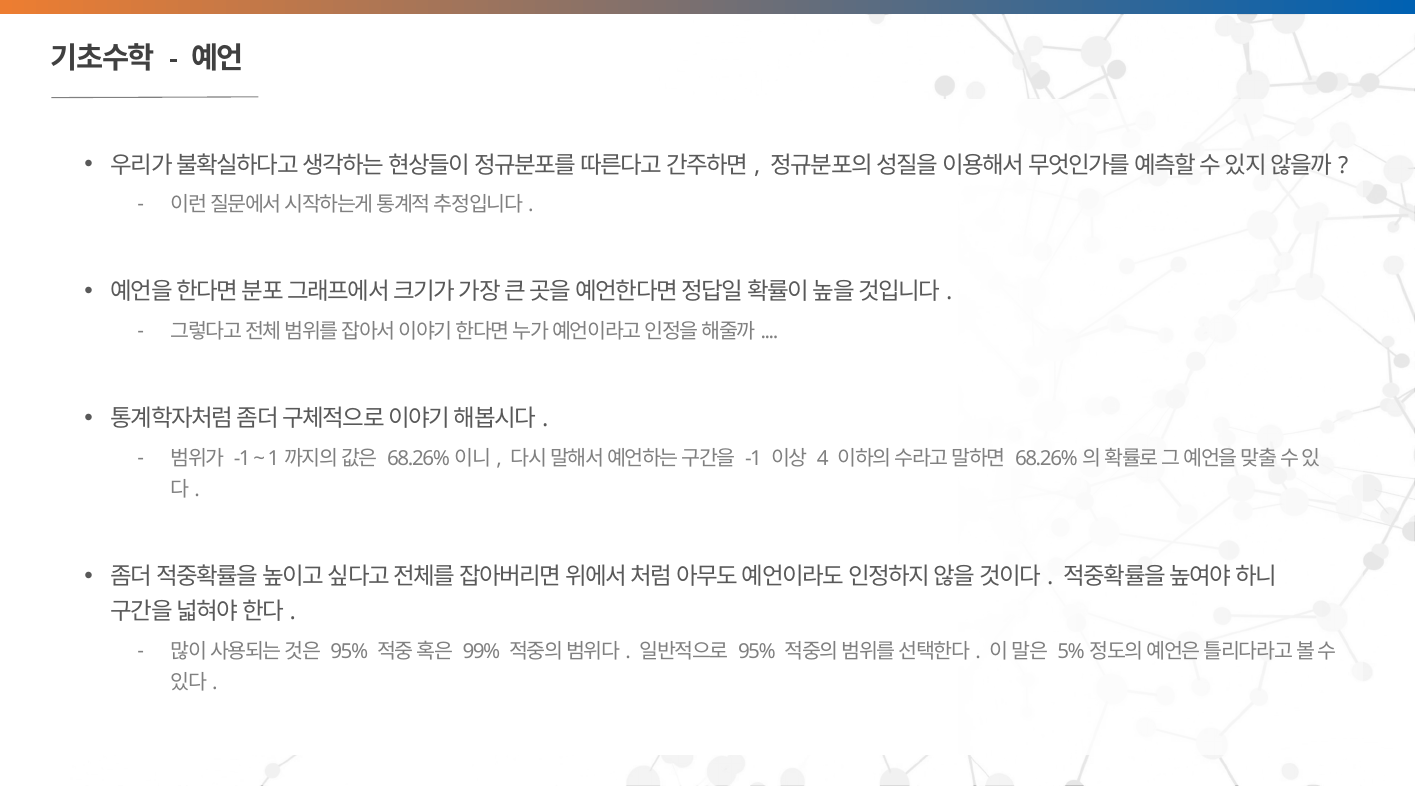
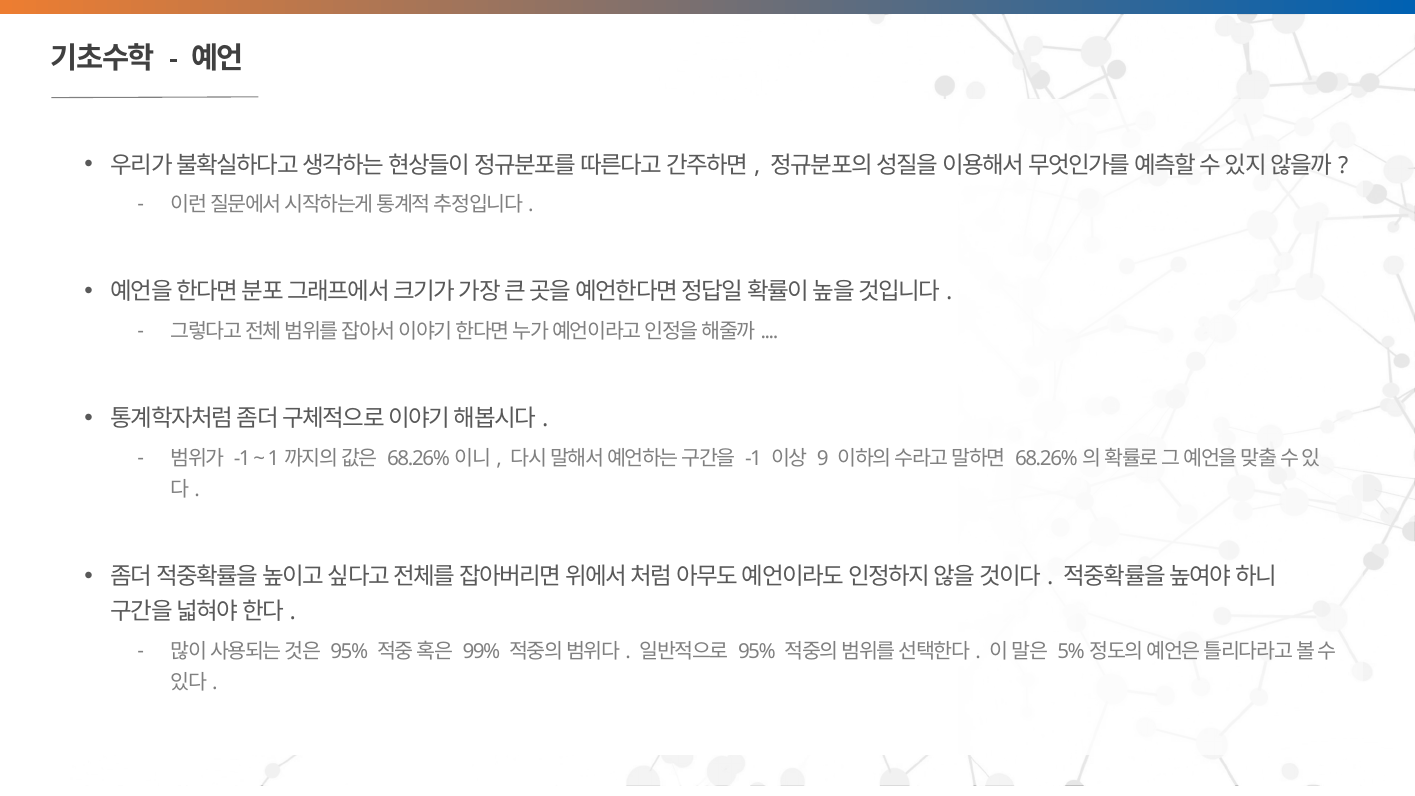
4: 4 -> 9
